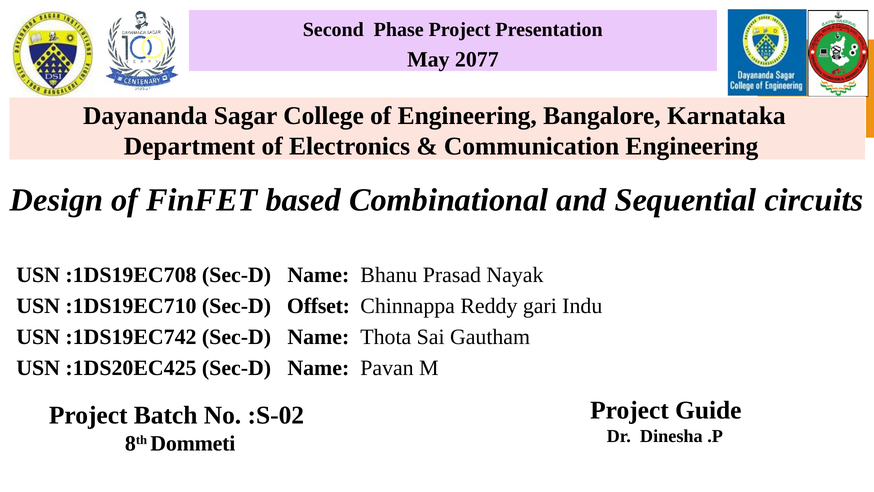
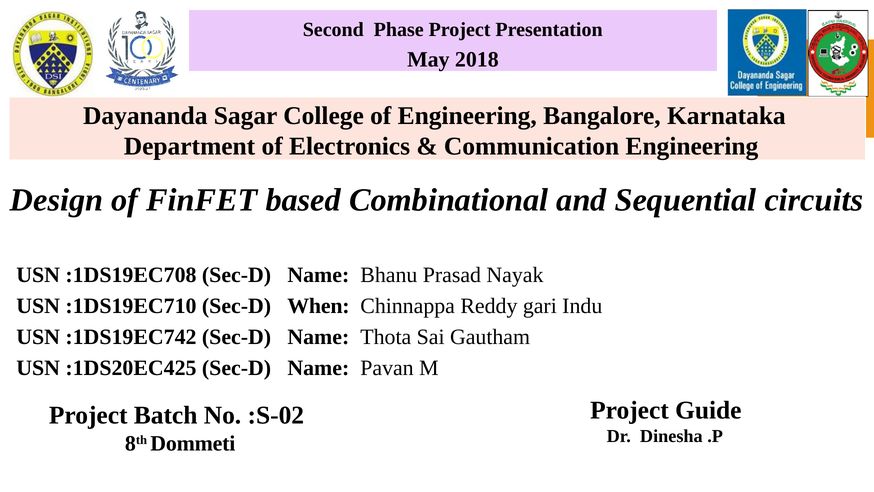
2077: 2077 -> 2018
Offset: Offset -> When
